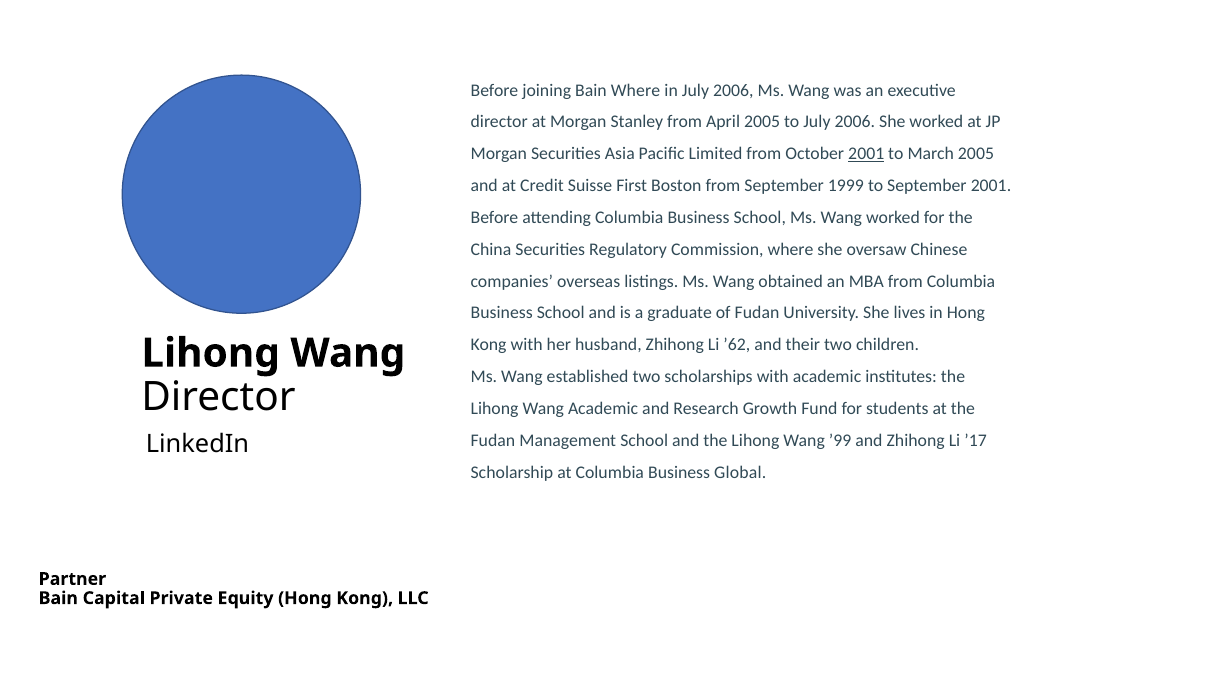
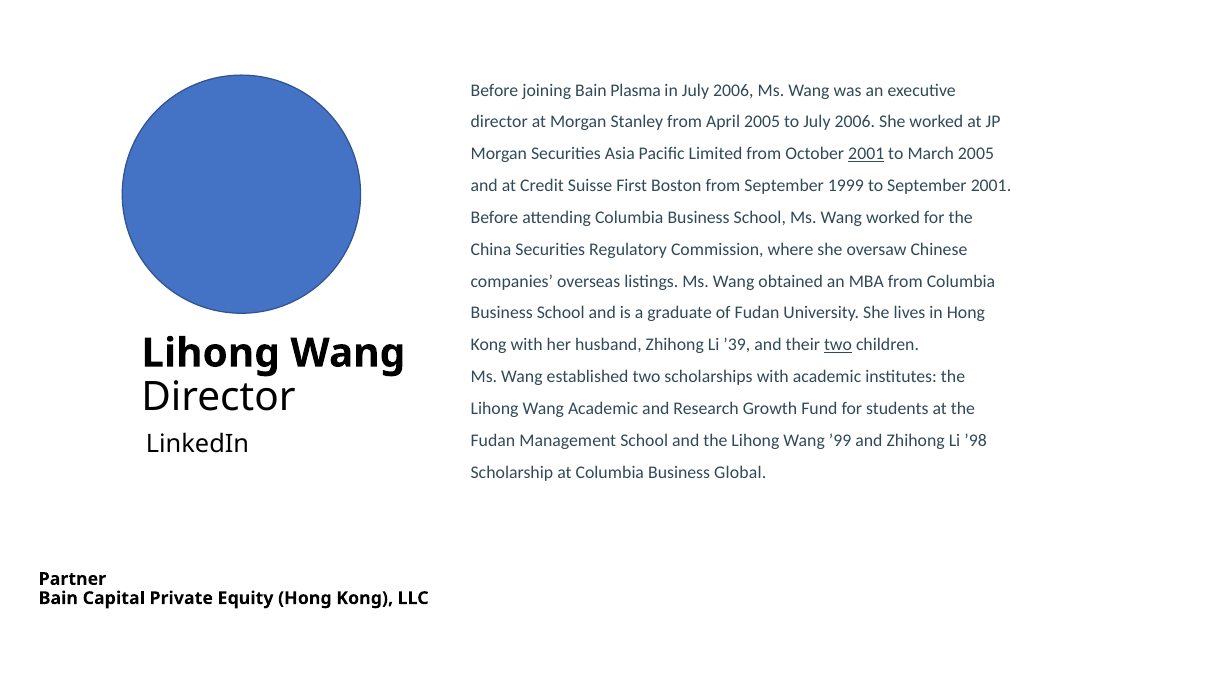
Bain Where: Where -> Plasma
’62: ’62 -> ’39
two at (838, 345) underline: none -> present
’17: ’17 -> ’98
